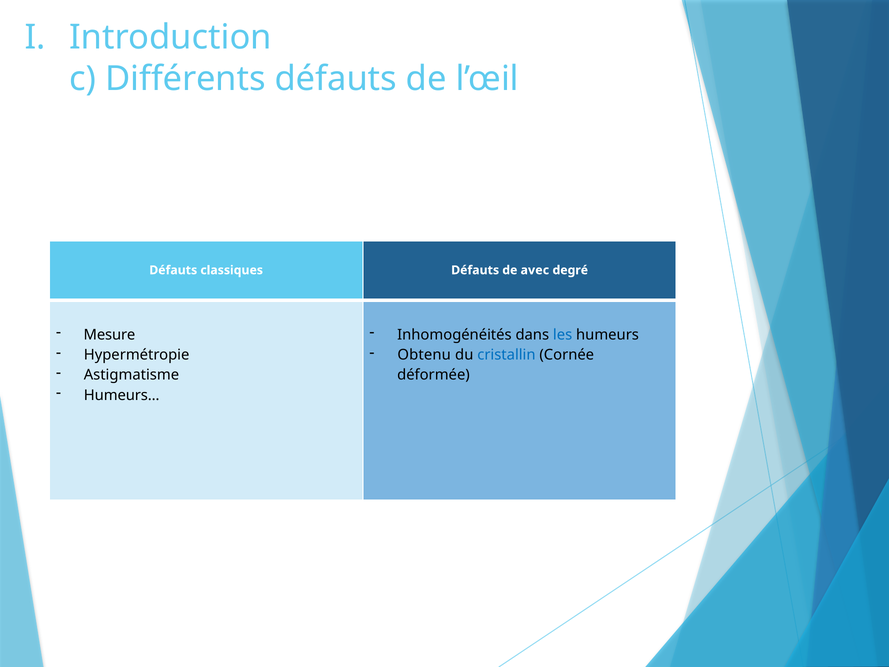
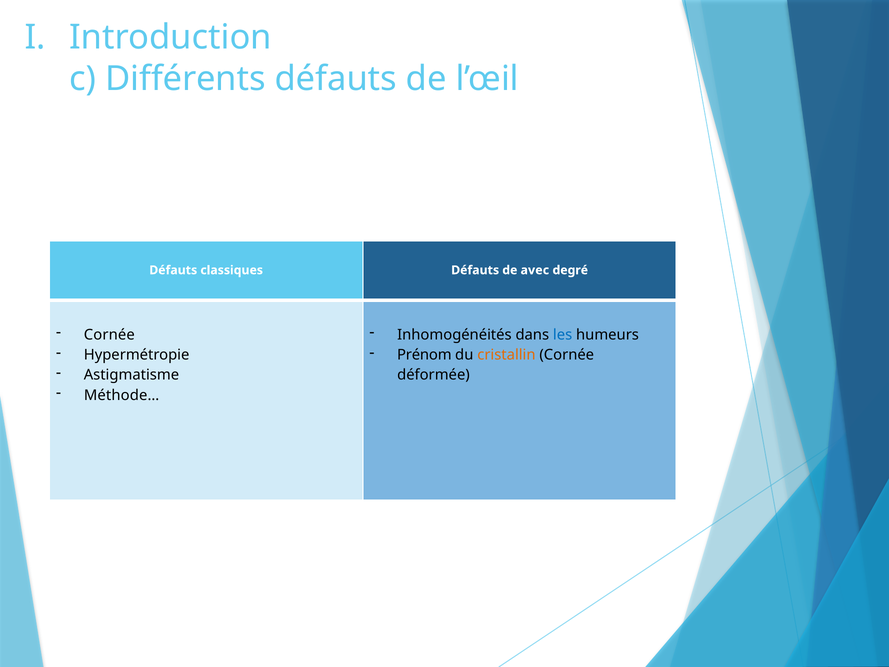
Mesure at (109, 335): Mesure -> Cornée
Obtenu: Obtenu -> Prénom
cristallin colour: blue -> orange
Humeurs…: Humeurs… -> Méthode…
